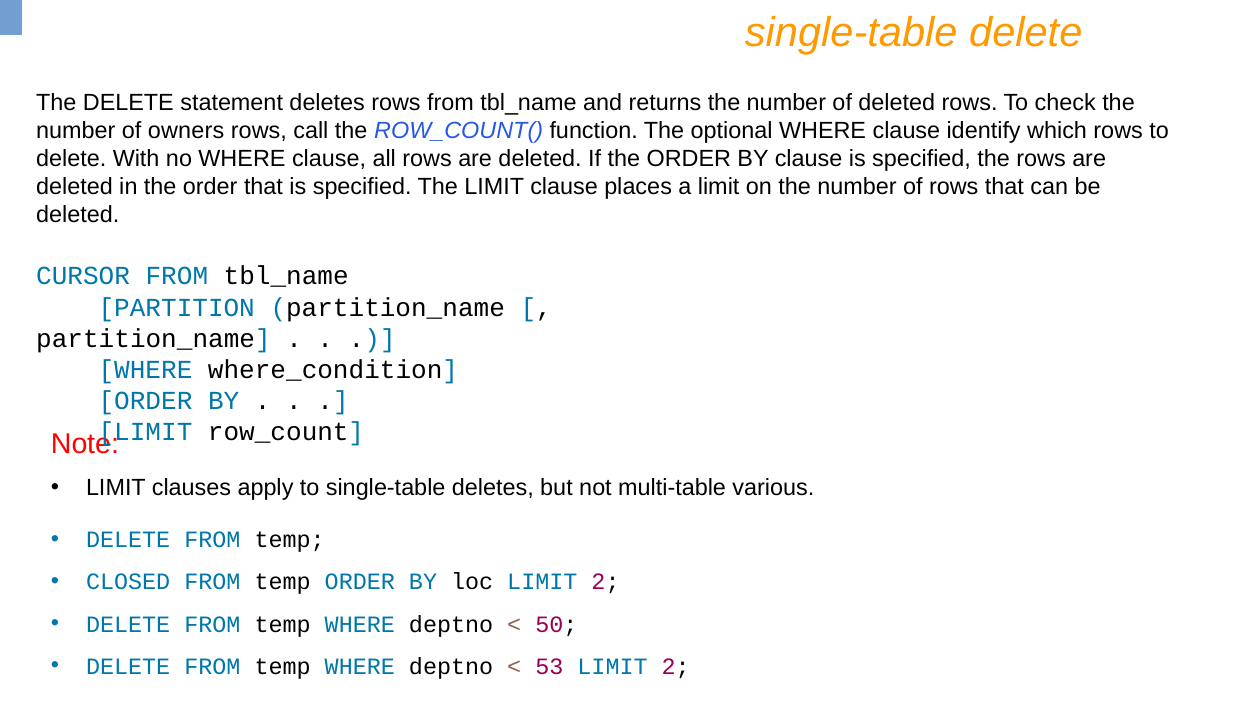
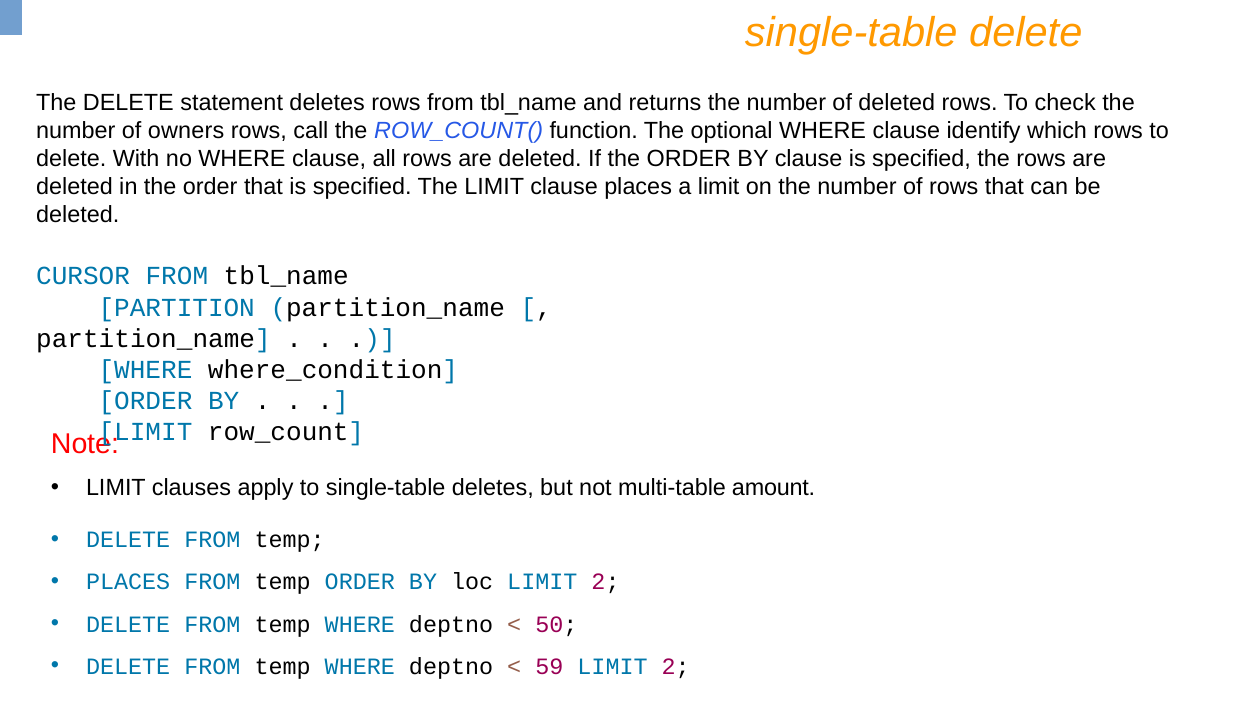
various: various -> amount
CLOSED at (128, 582): CLOSED -> PLACES
53: 53 -> 59
